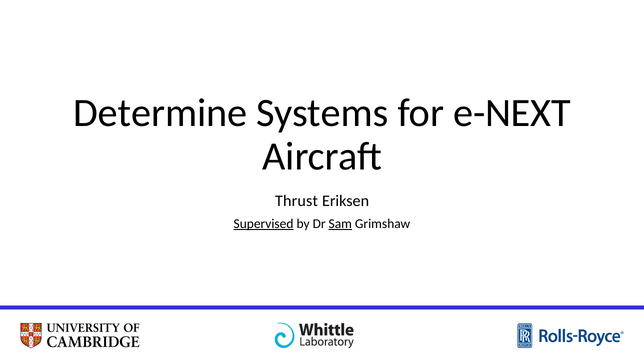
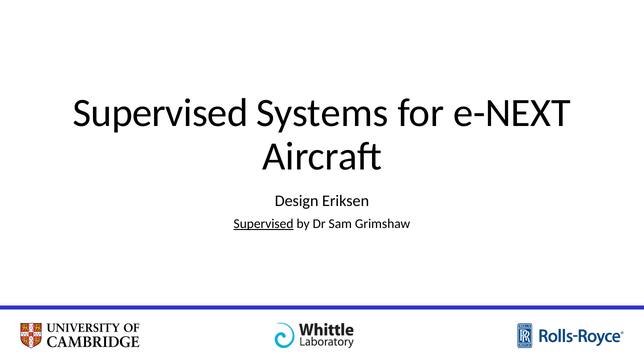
Determine at (160, 113): Determine -> Supervised
Thrust: Thrust -> Design
Sam underline: present -> none
